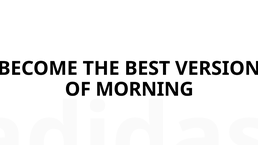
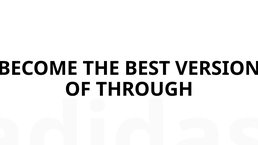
MORNING: MORNING -> THROUGH
